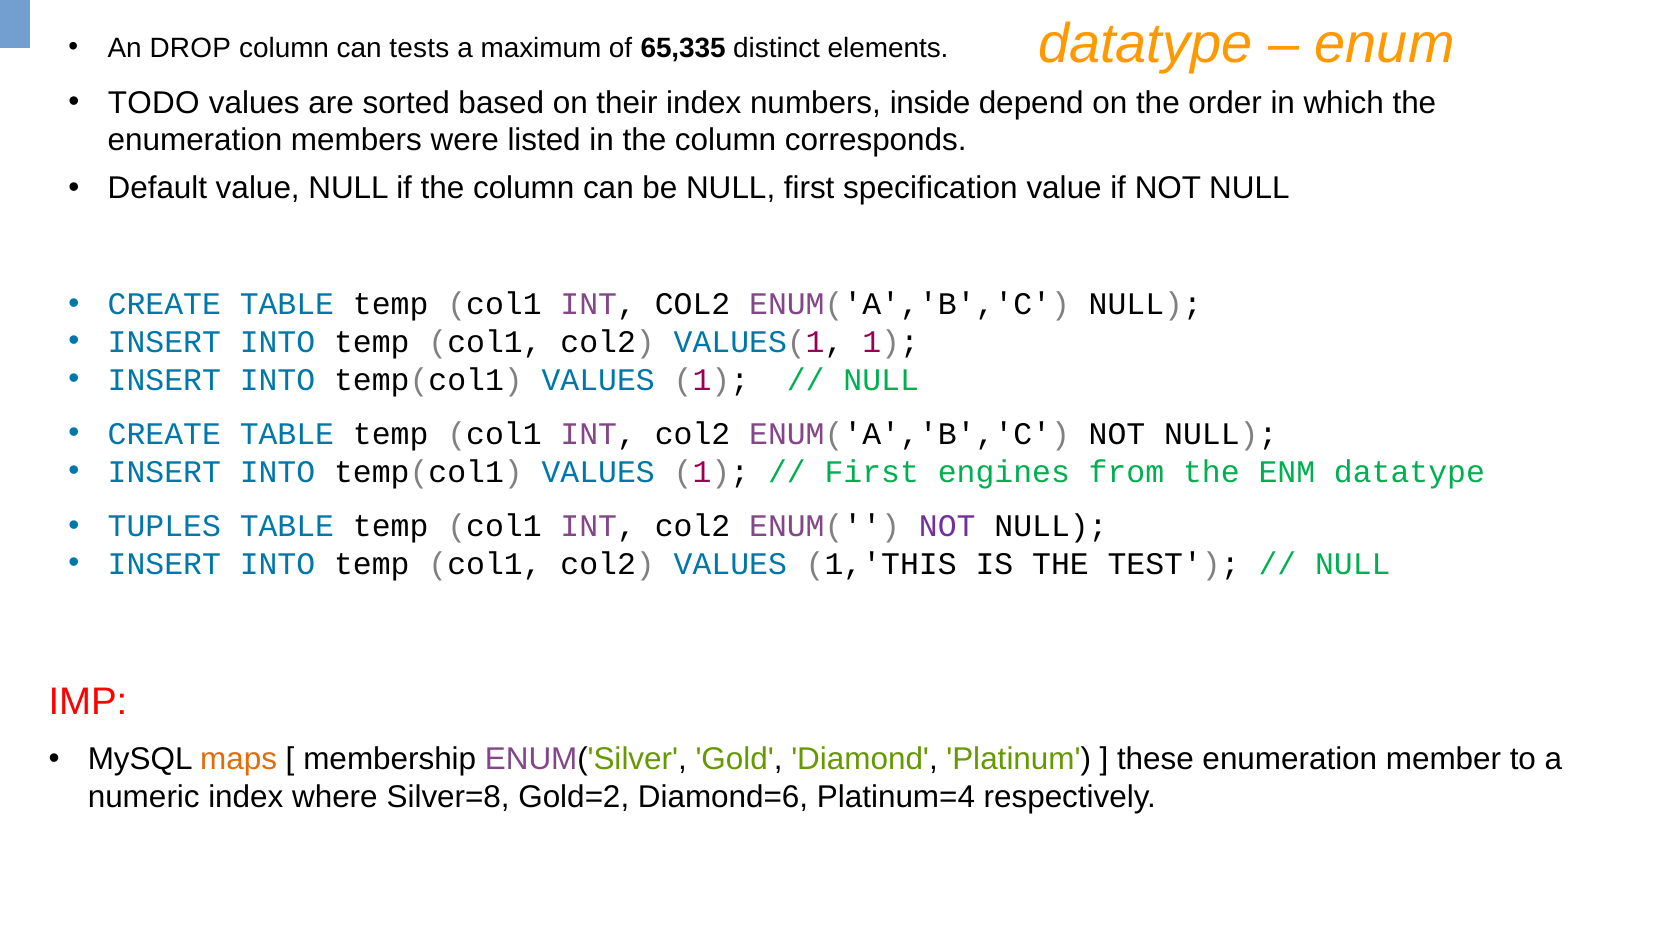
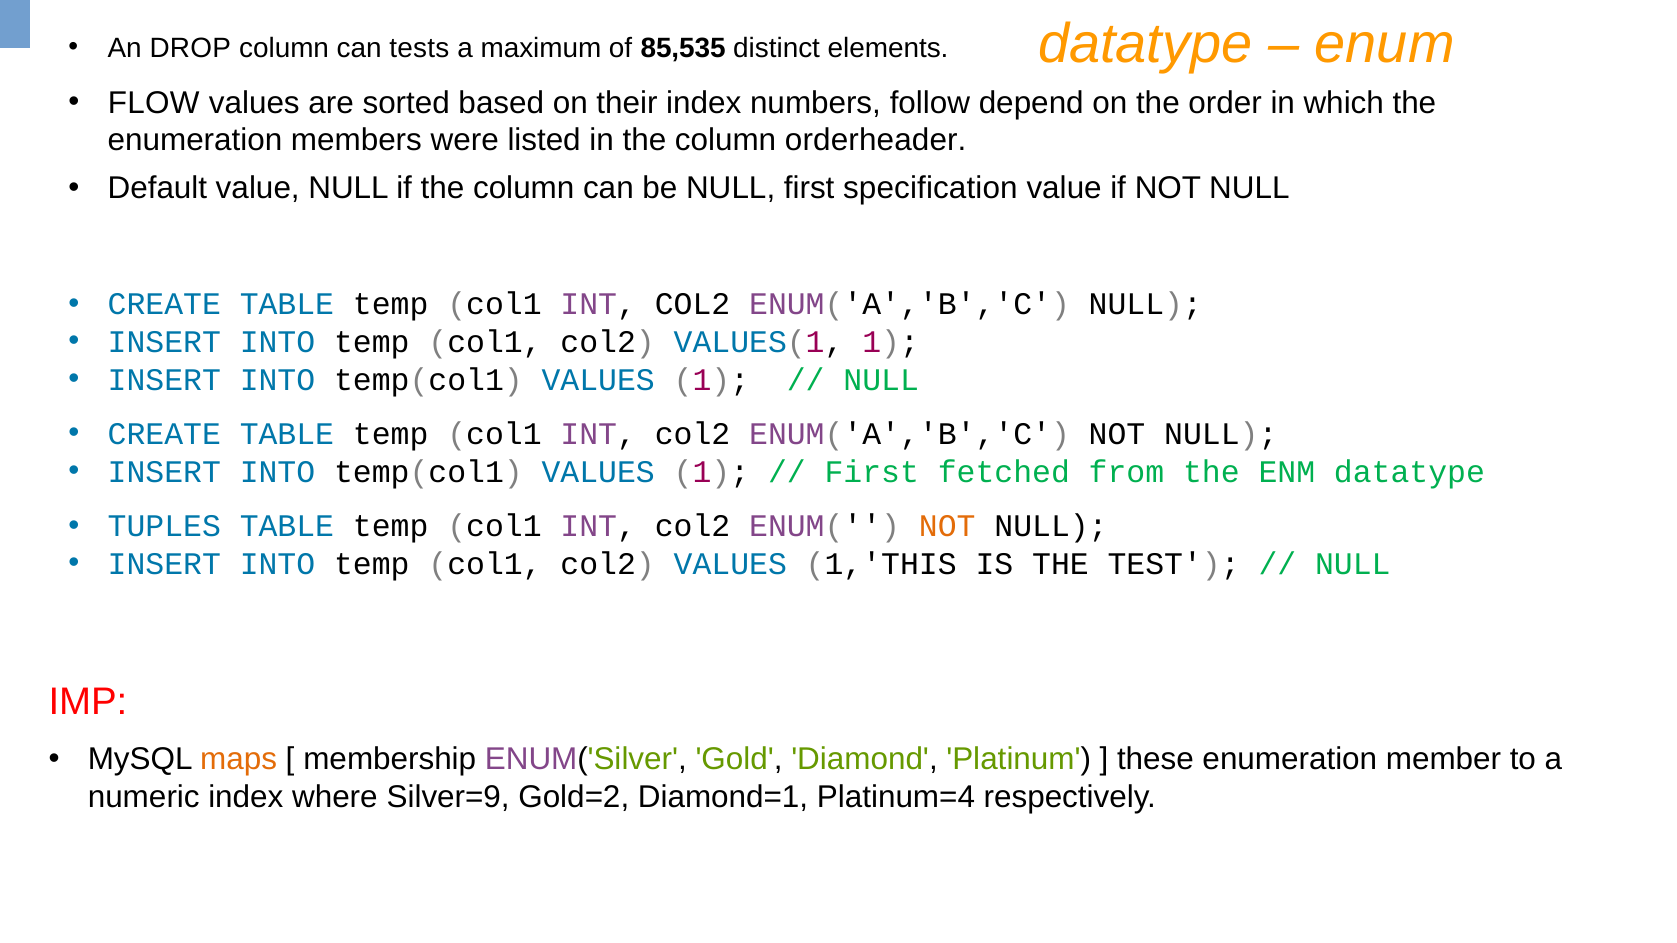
65,335: 65,335 -> 85,535
TODO: TODO -> FLOW
inside: inside -> follow
corresponds: corresponds -> orderheader
engines: engines -> fetched
NOT at (947, 527) colour: purple -> orange
Silver=8: Silver=8 -> Silver=9
Diamond=6: Diamond=6 -> Diamond=1
